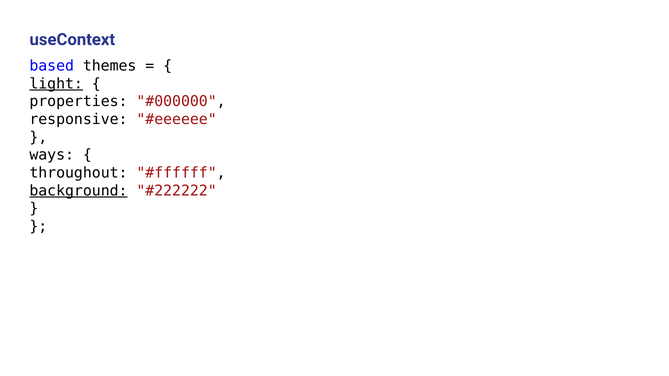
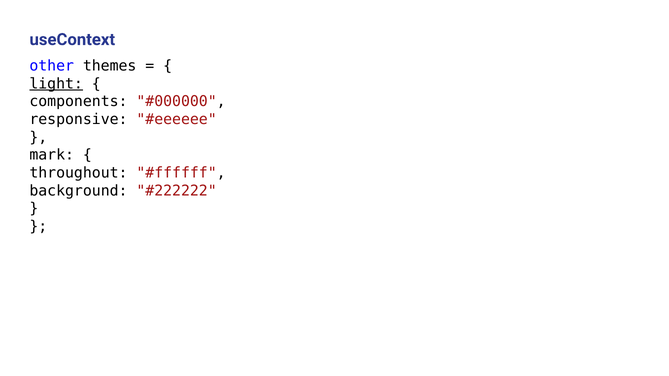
based: based -> other
properties: properties -> components
ways: ways -> mark
background underline: present -> none
